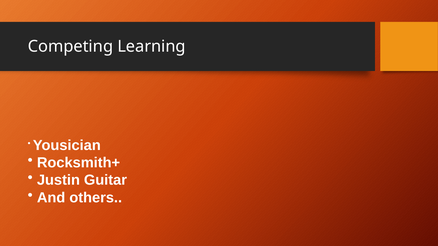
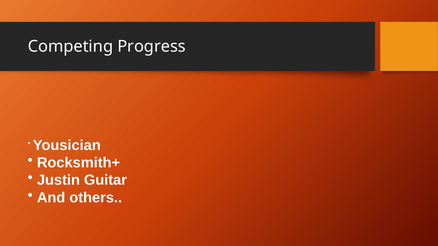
Learning: Learning -> Progress
